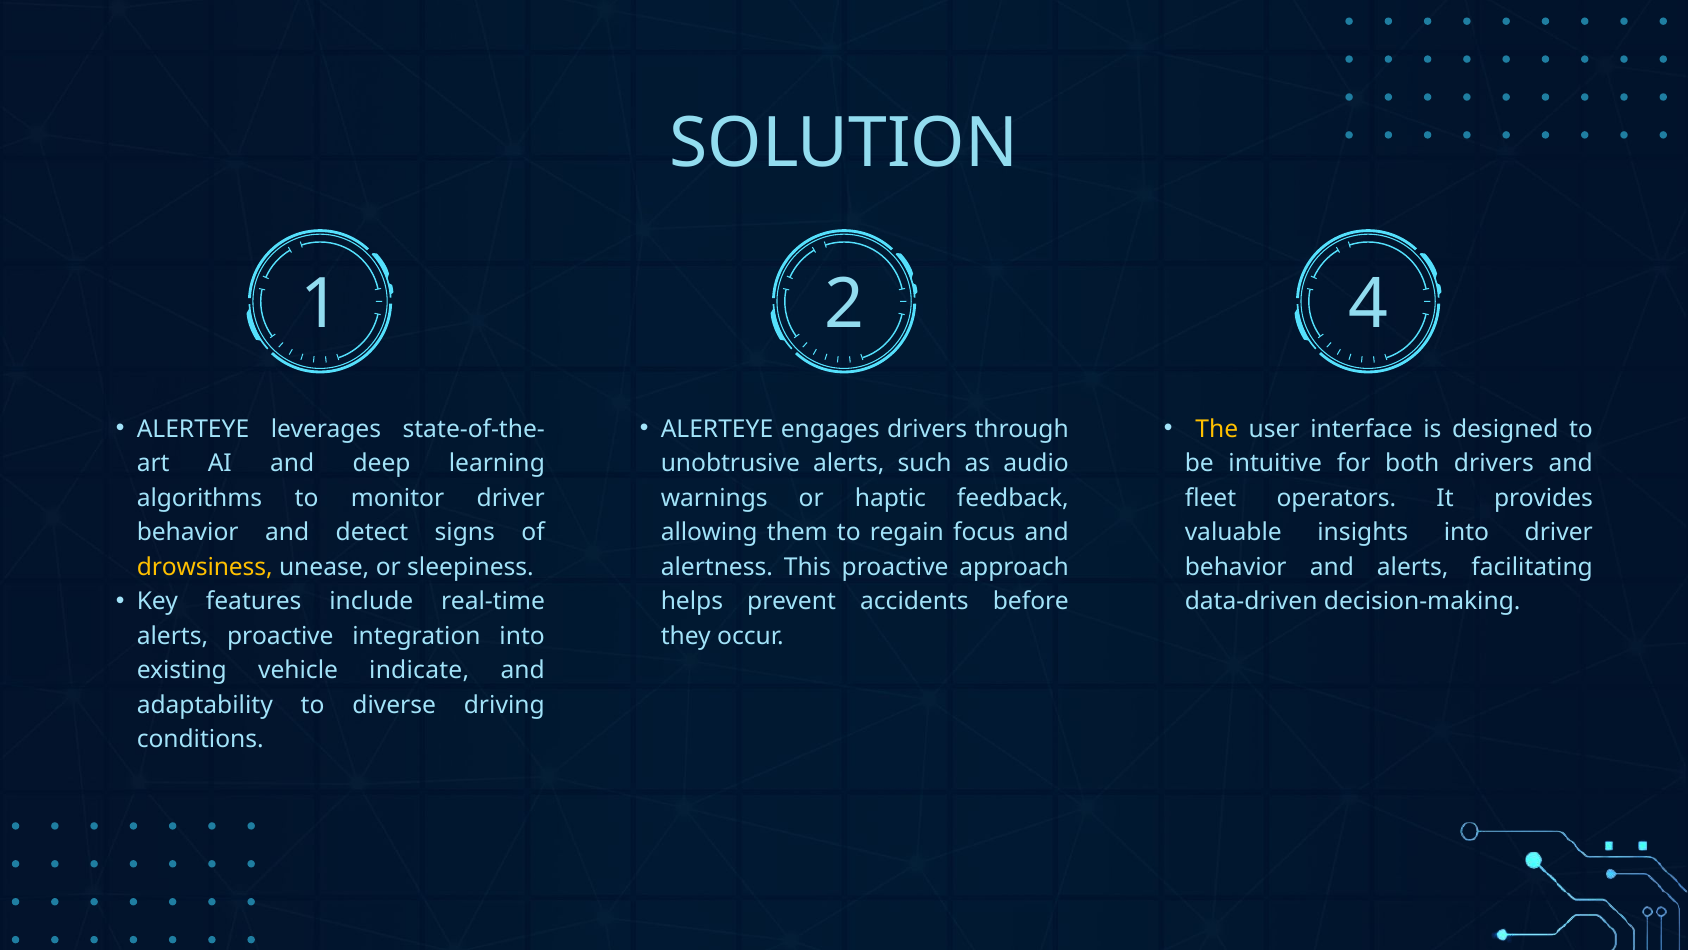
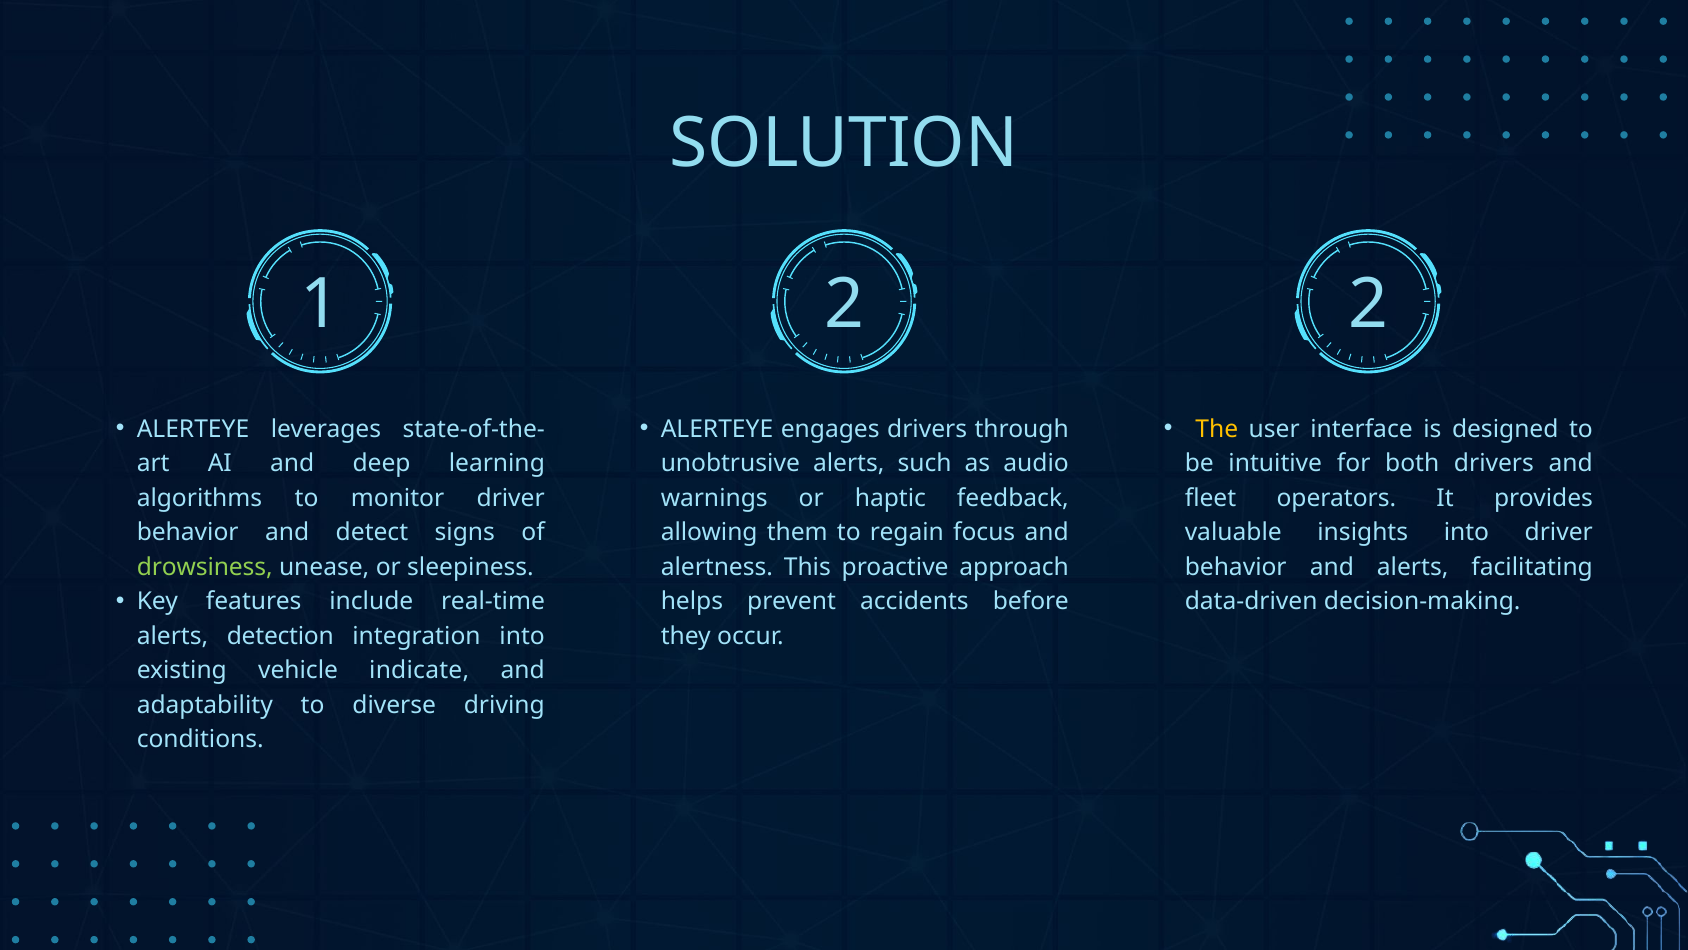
2 4: 4 -> 2
drowsiness colour: yellow -> light green
alerts proactive: proactive -> detection
